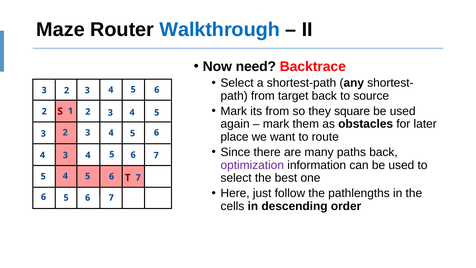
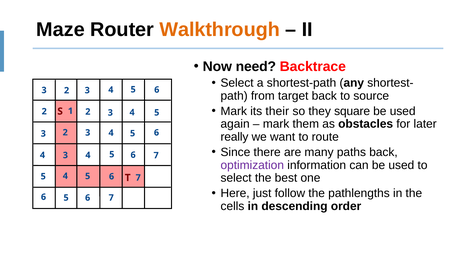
Walkthrough colour: blue -> orange
its from: from -> their
place: place -> really
